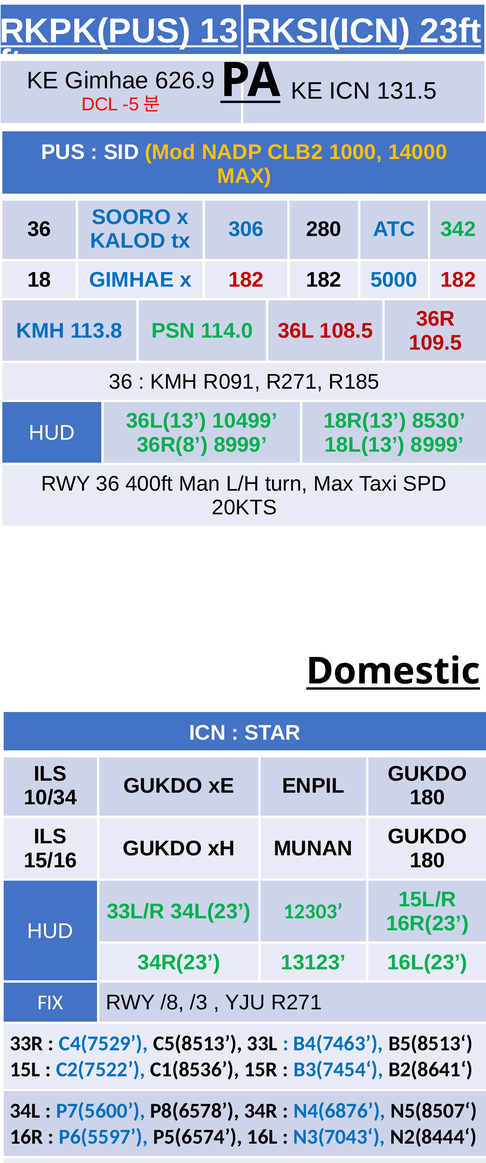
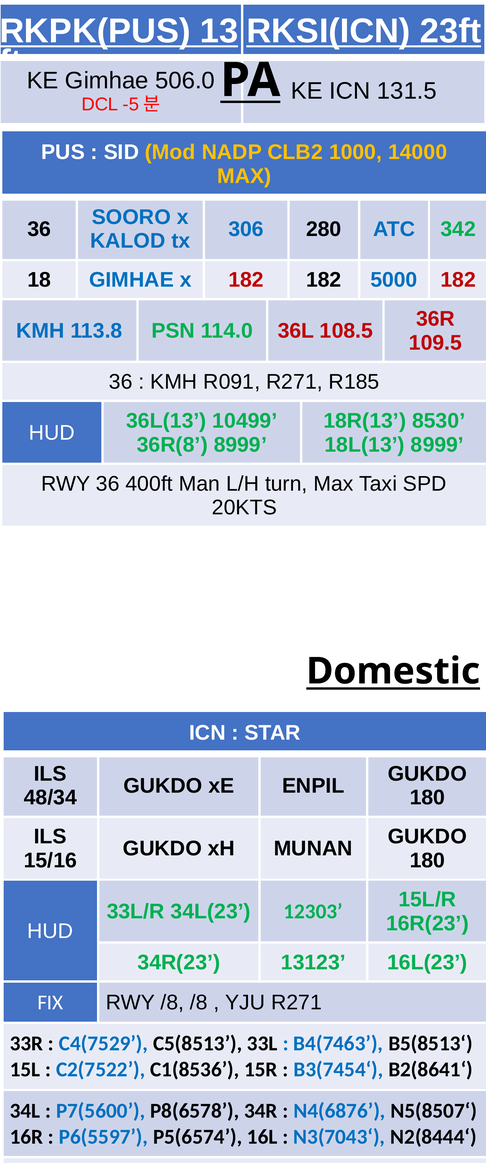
626.9: 626.9 -> 506.0
10/34: 10/34 -> 48/34
/8 /3: /3 -> /8
